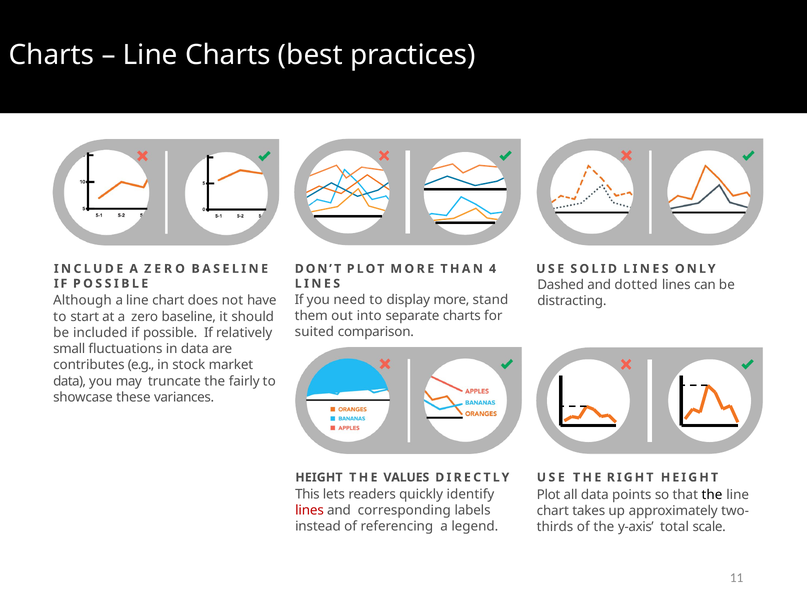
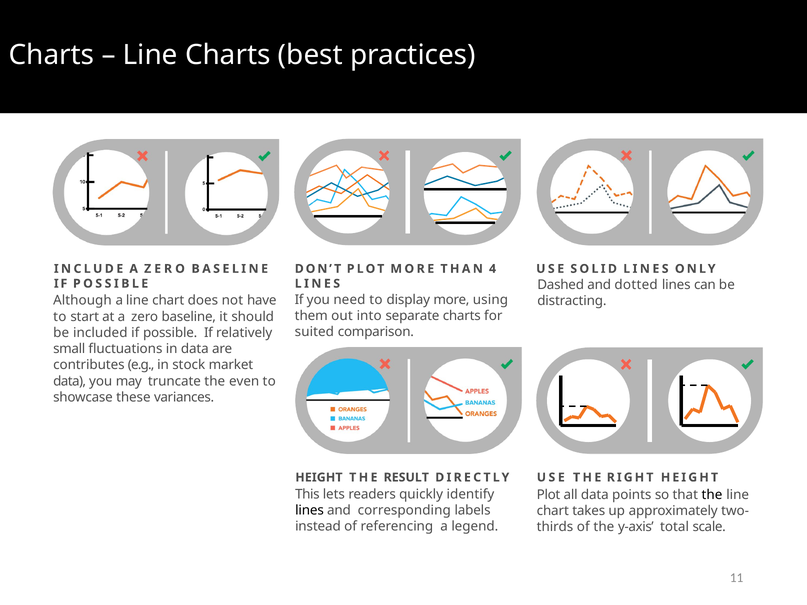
stand: stand -> using
fairly: fairly -> even
VALUES: VALUES -> RESULT
lines at (309, 511) colour: red -> black
